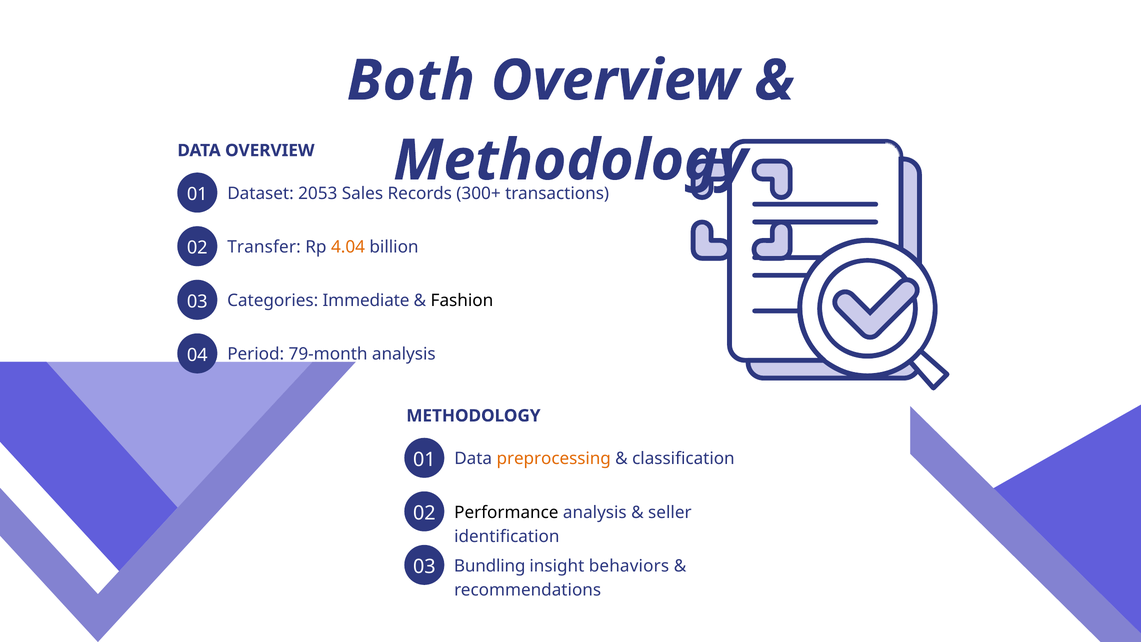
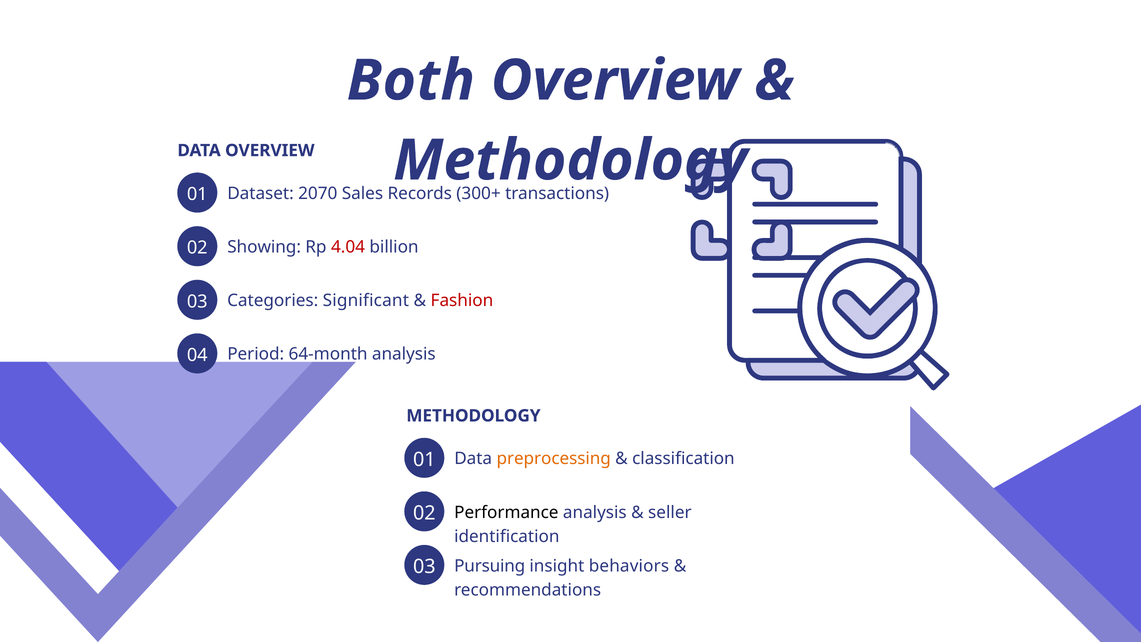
2053: 2053 -> 2070
Transfer: Transfer -> Showing
4.04 colour: orange -> red
Immediate: Immediate -> Significant
Fashion colour: black -> red
79-month: 79-month -> 64-month
Bundling: Bundling -> Pursuing
